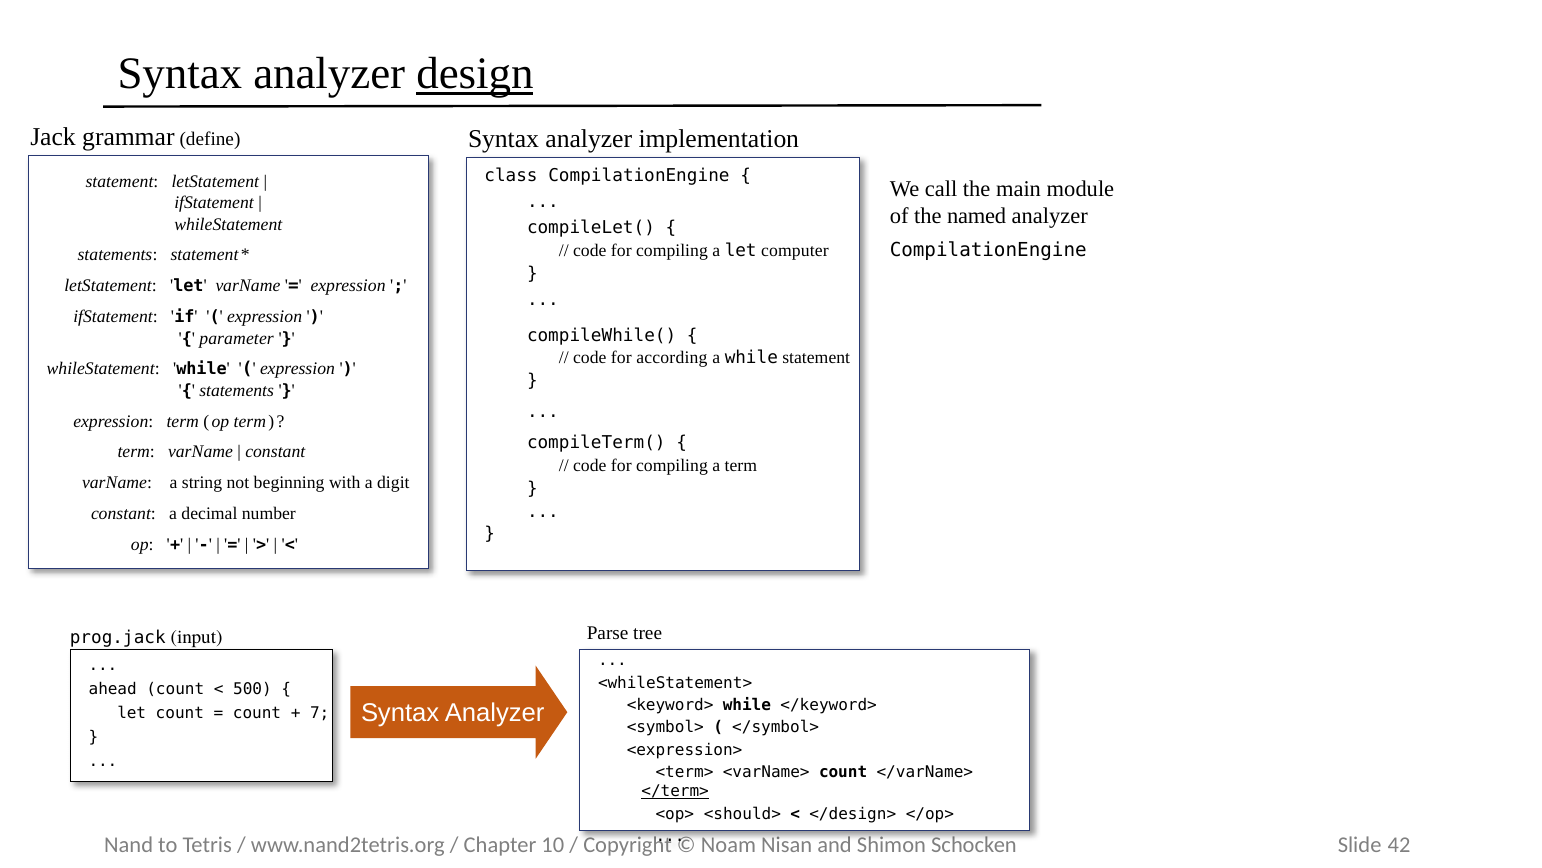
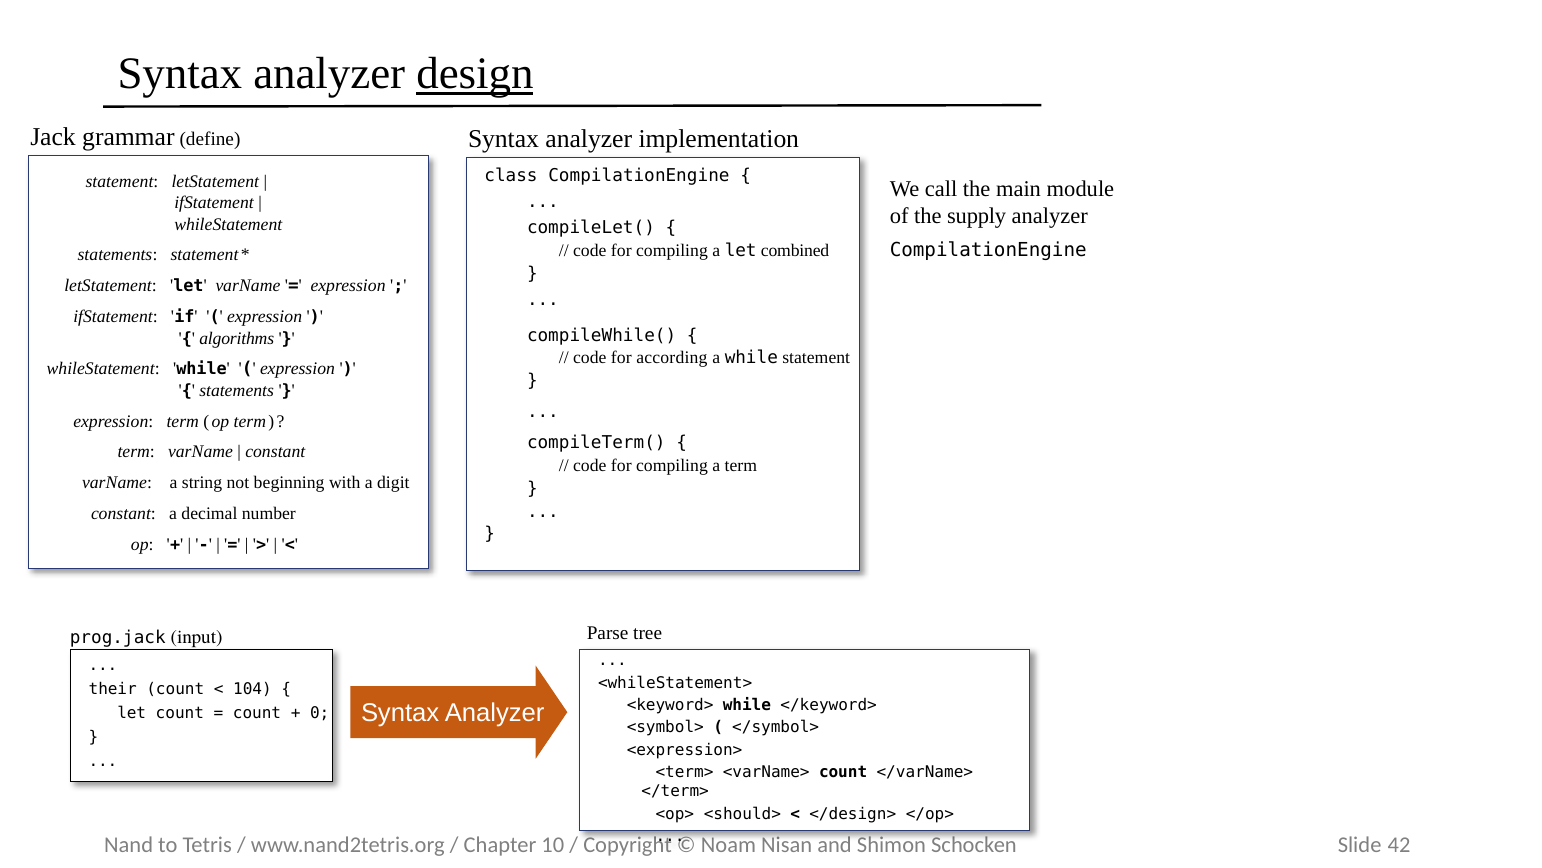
named: named -> supply
computer: computer -> combined
parameter: parameter -> algorithms
ahead: ahead -> their
500: 500 -> 104
7: 7 -> 0
</term> underline: present -> none
